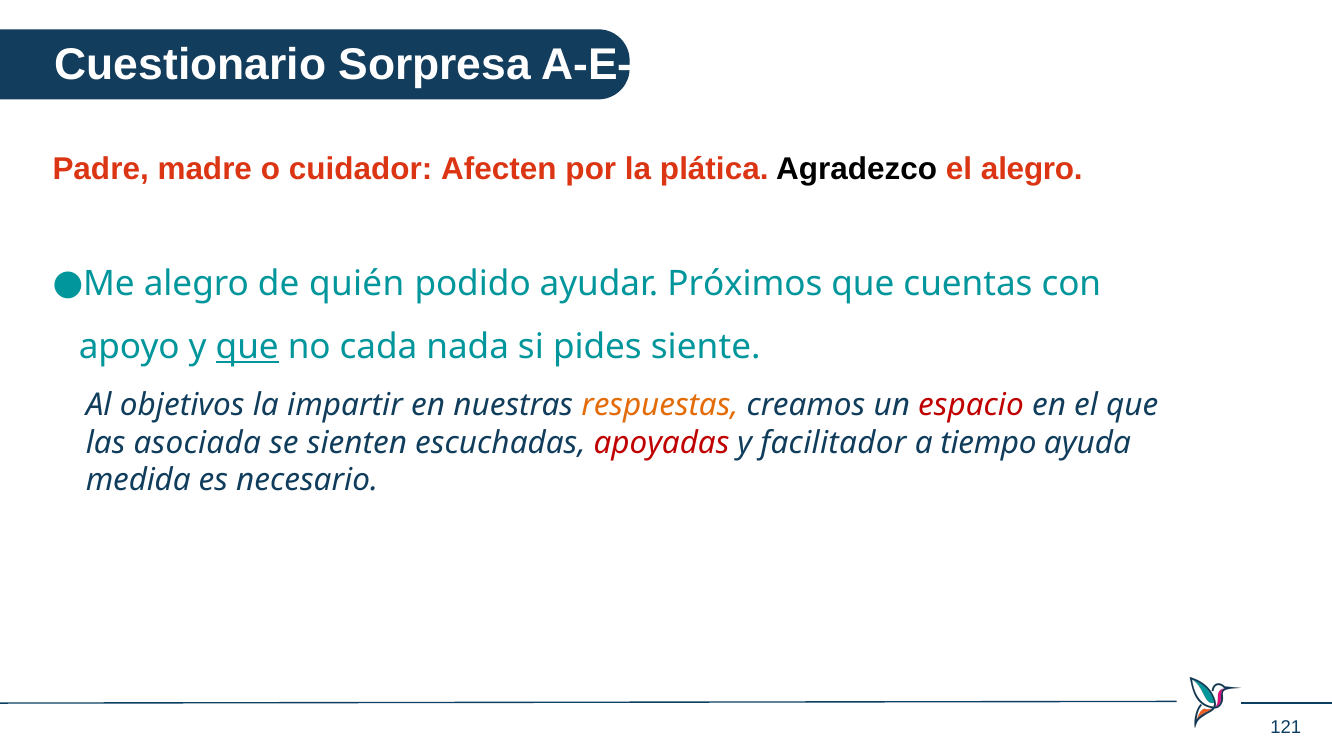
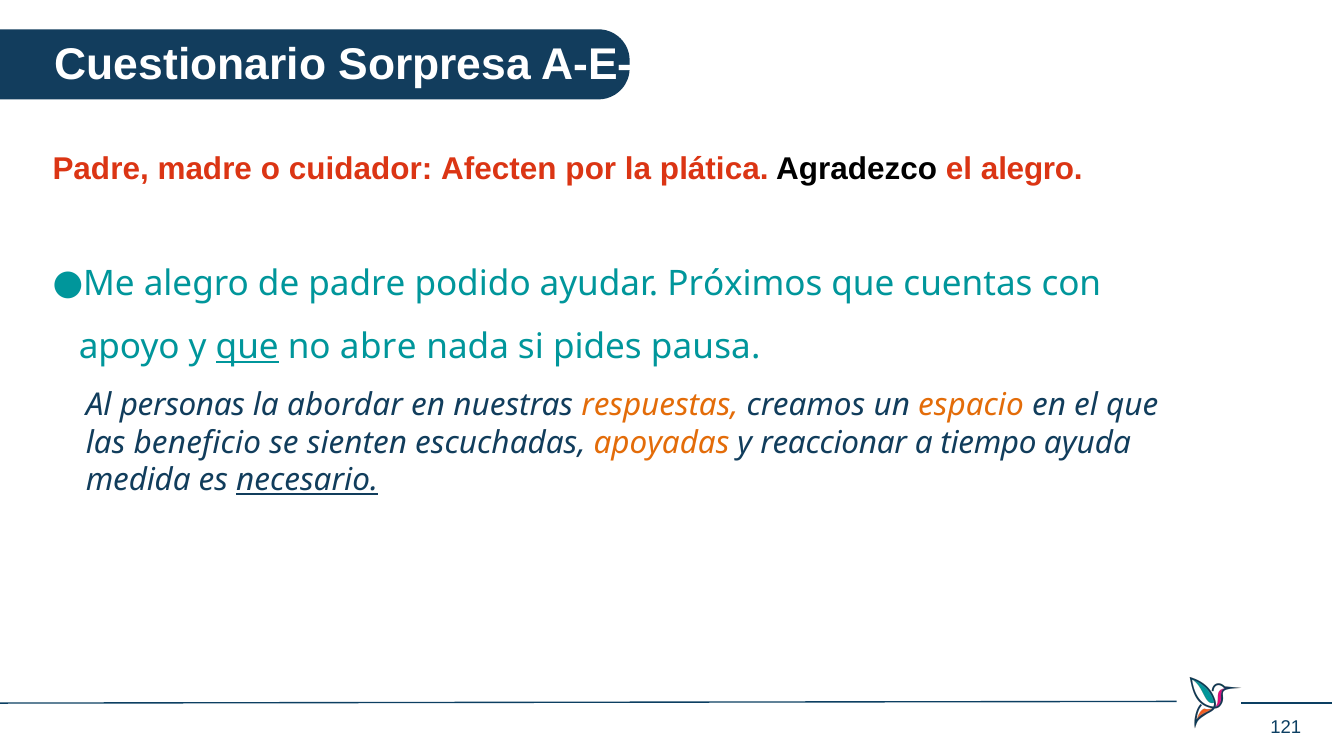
de quién: quién -> padre
cada: cada -> abre
siente: siente -> pausa
objetivos: objetivos -> personas
impartir: impartir -> abordar
espacio colour: red -> orange
asociada: asociada -> beneficio
apoyadas colour: red -> orange
facilitador: facilitador -> reaccionar
necesario underline: none -> present
